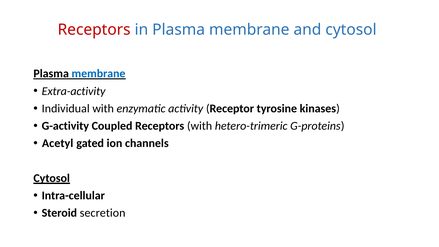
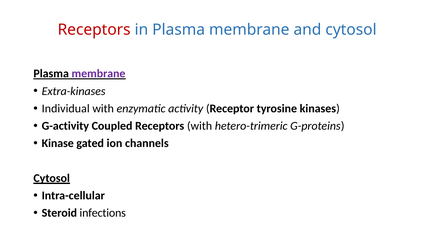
membrane at (99, 74) colour: blue -> purple
Extra-activity: Extra-activity -> Extra-kinases
Acetyl: Acetyl -> Kinase
secretion: secretion -> infections
